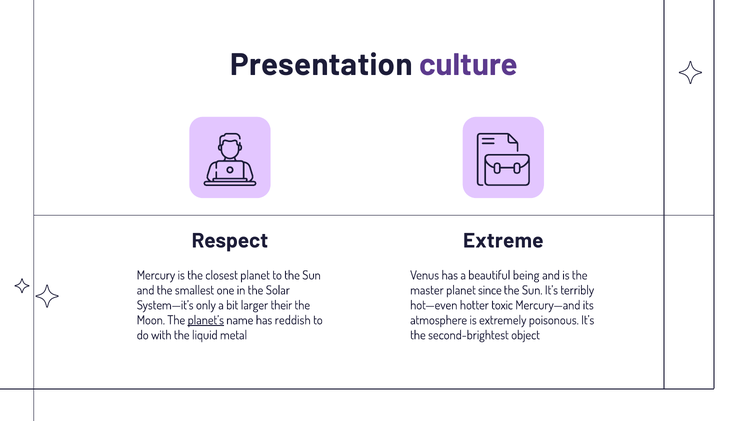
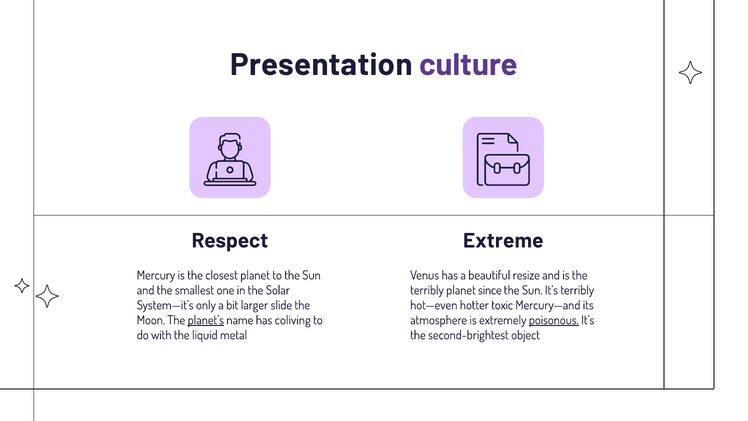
being: being -> resize
master at (427, 290): master -> terribly
their: their -> slide
reddish: reddish -> coliving
poisonous underline: none -> present
